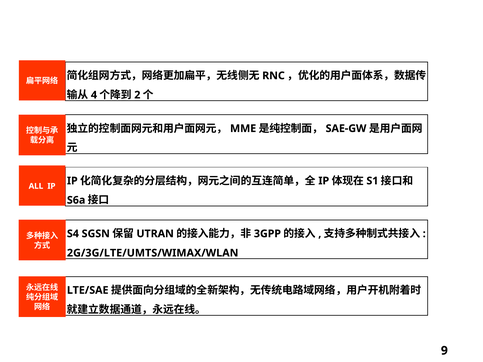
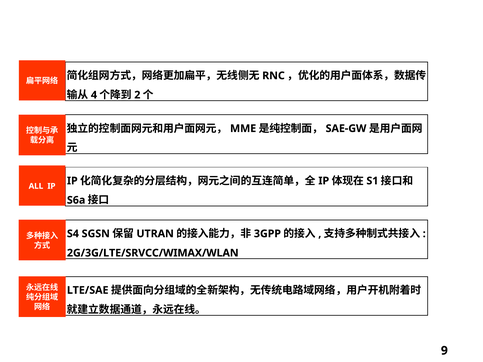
2G/3G/LTE/UMTS/WIMAX/WLAN: 2G/3G/LTE/UMTS/WIMAX/WLAN -> 2G/3G/LTE/SRVCC/WIMAX/WLAN
